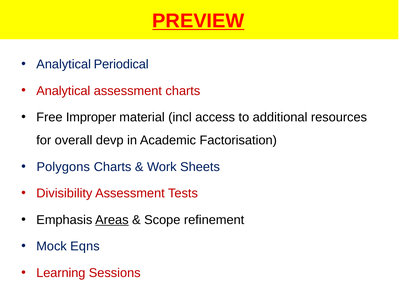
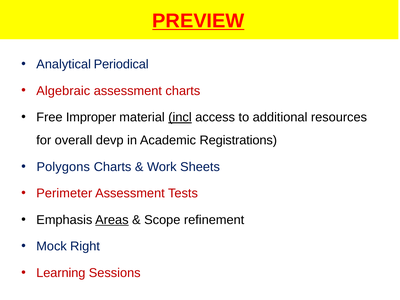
Analytical at (63, 91): Analytical -> Algebraic
incl underline: none -> present
Factorisation: Factorisation -> Registrations
Divisibility: Divisibility -> Perimeter
Eqns: Eqns -> Right
